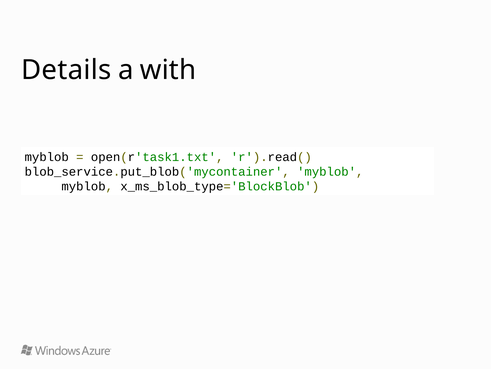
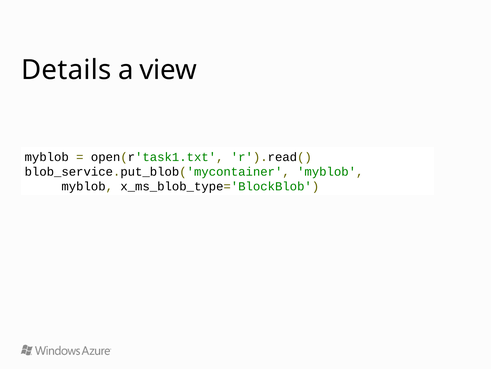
with: with -> view
